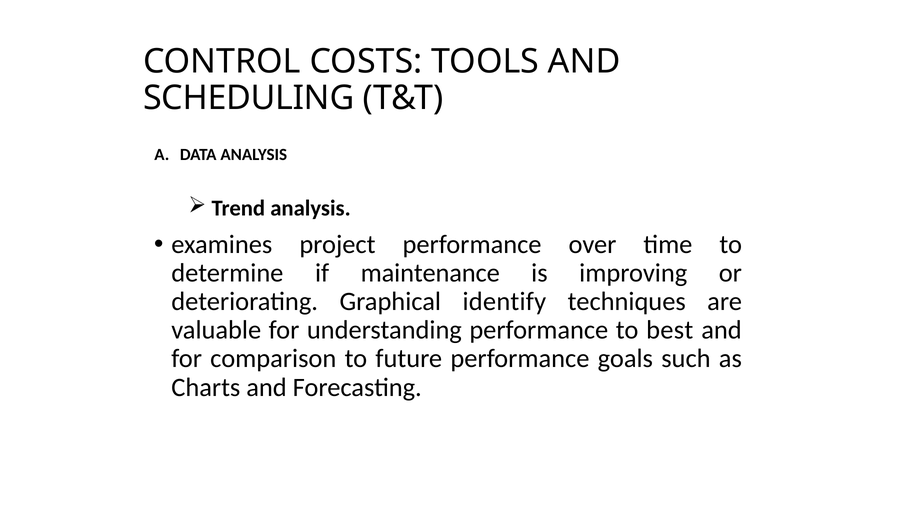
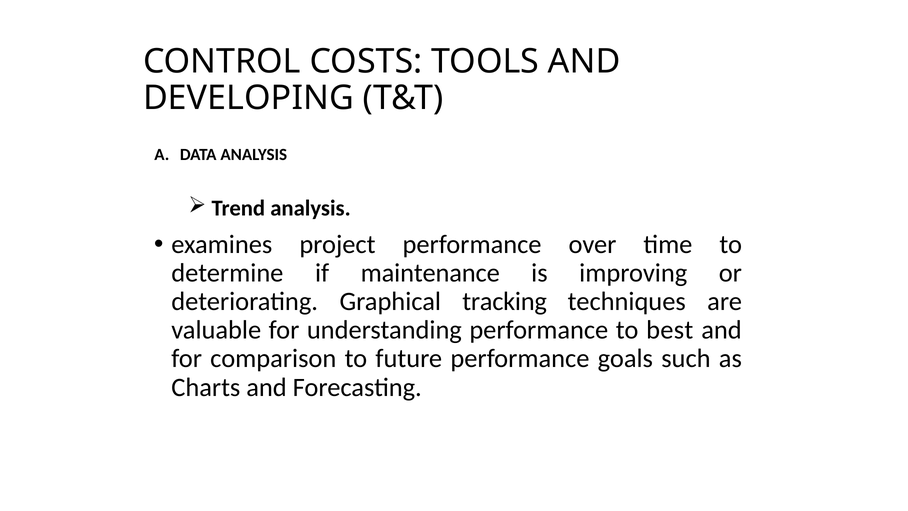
SCHEDULING: SCHEDULING -> DEVELOPING
identify: identify -> tracking
